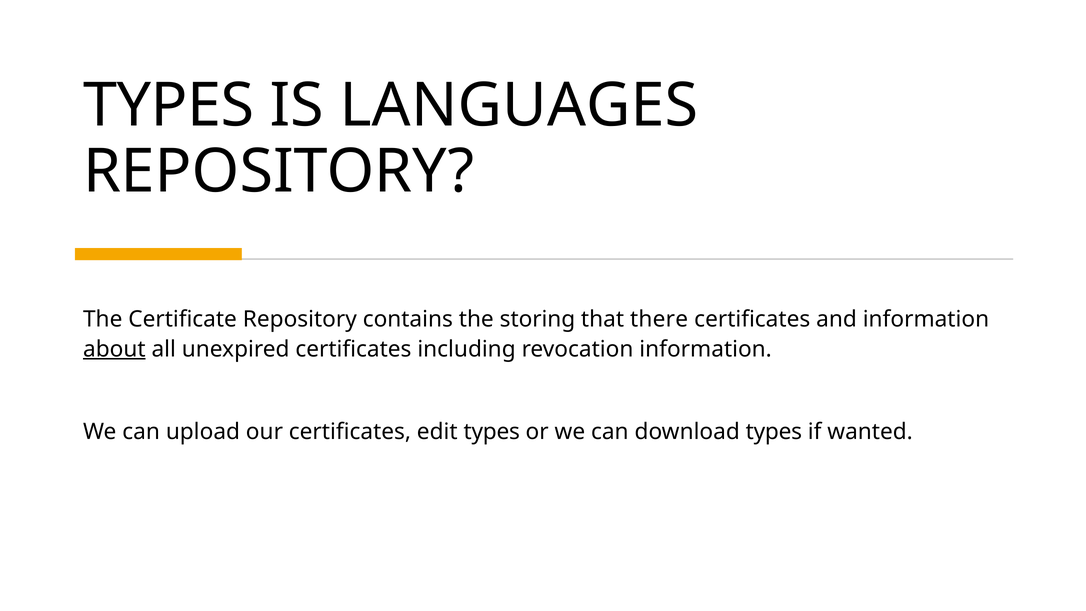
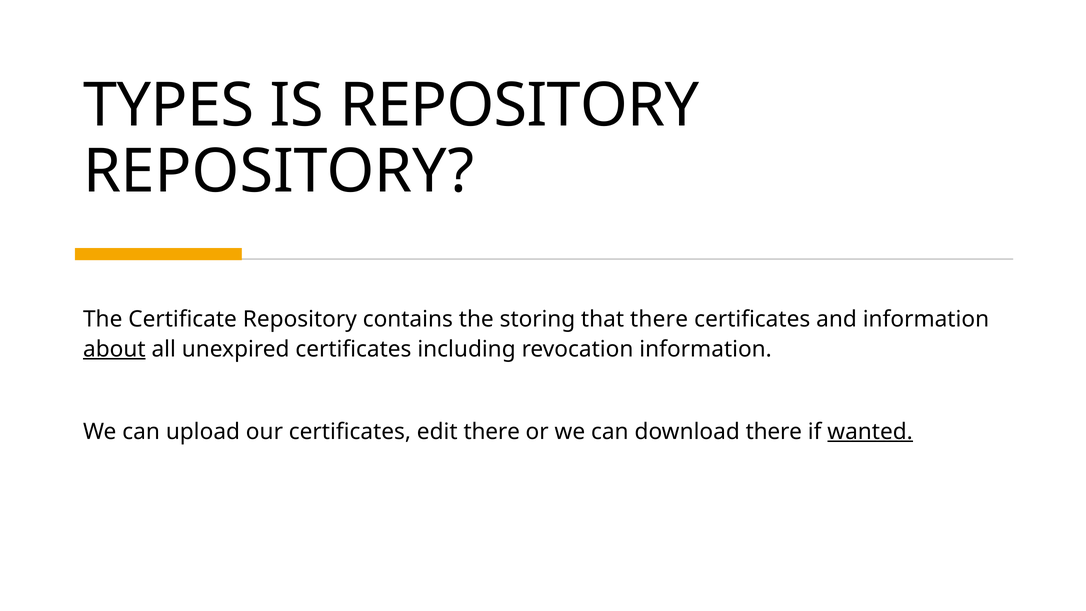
IS LANGUAGES: LANGUAGES -> REPOSITORY
edit types: types -> there
download types: types -> there
wanted underline: none -> present
